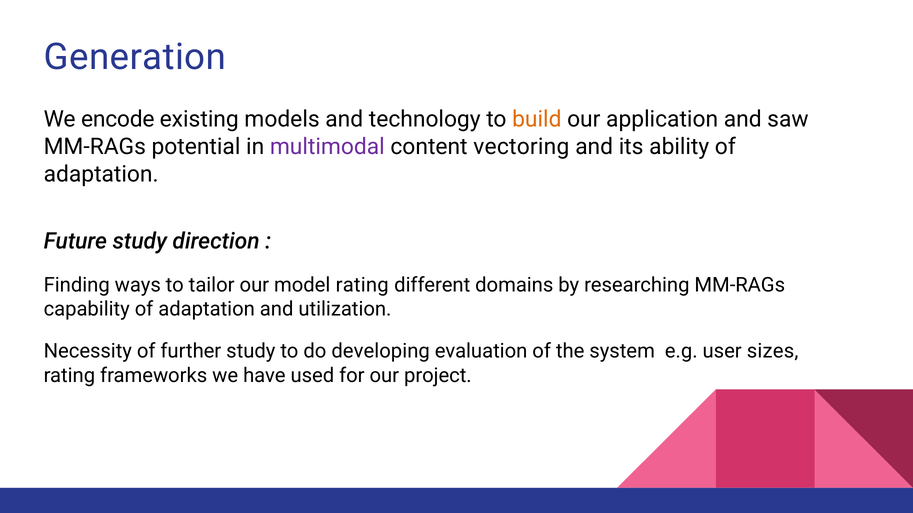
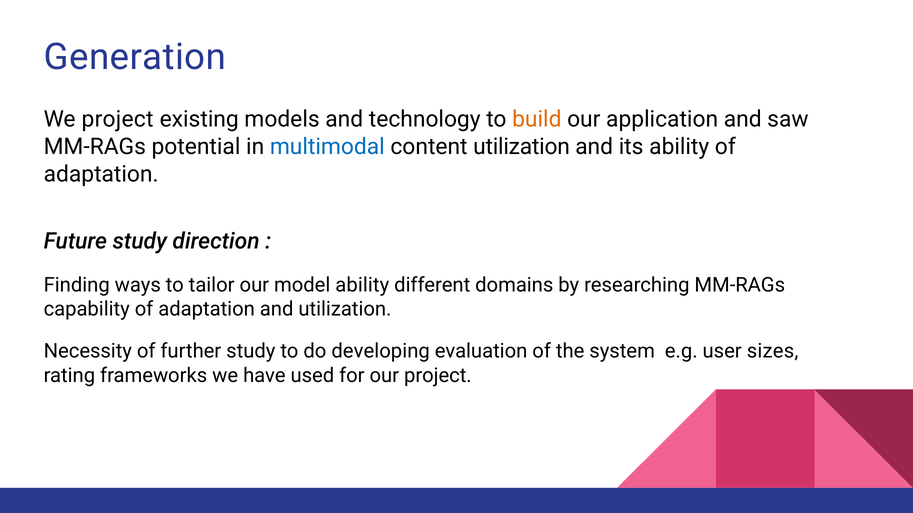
We encode: encode -> project
multimodal colour: purple -> blue
content vectoring: vectoring -> utilization
model rating: rating -> ability
